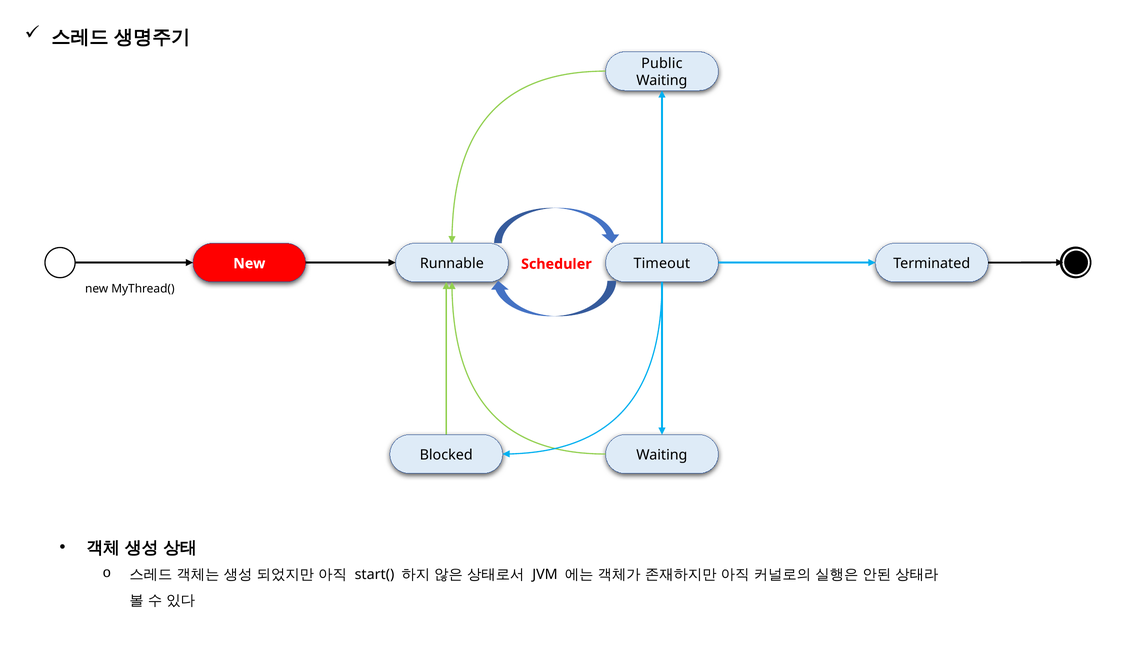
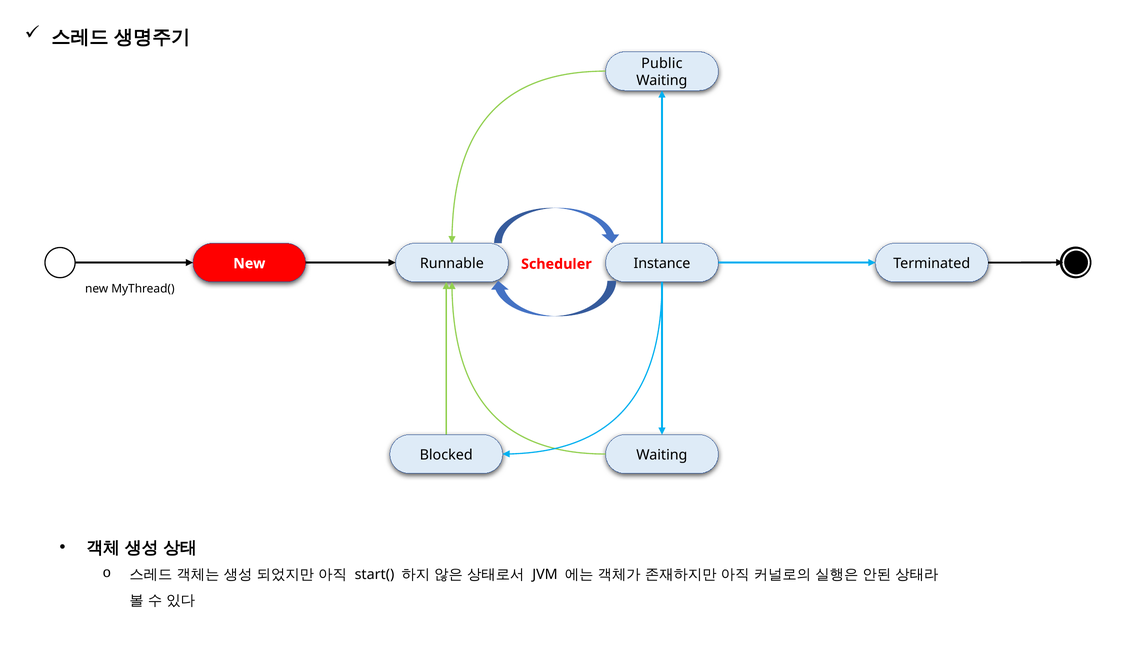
Timeout: Timeout -> Instance
